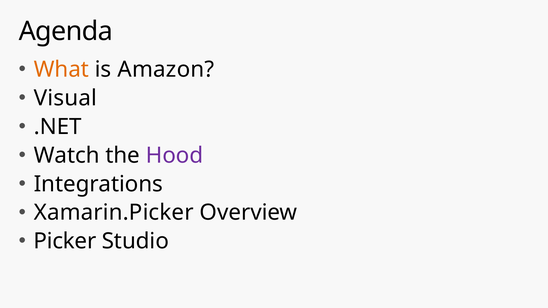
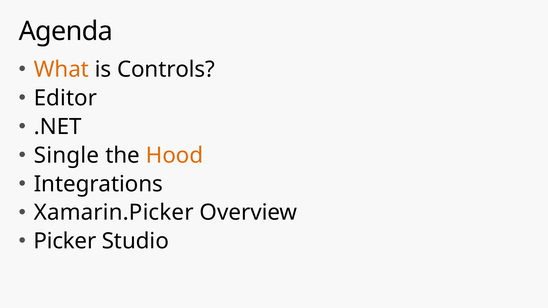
Amazon: Amazon -> Controls
Visual: Visual -> Editor
Watch: Watch -> Single
Hood colour: purple -> orange
